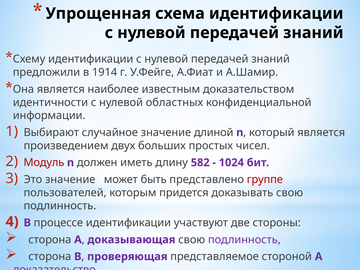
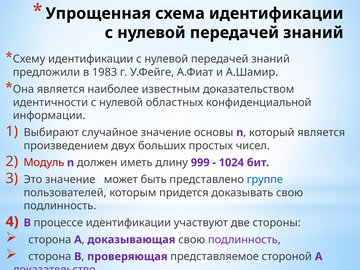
1914: 1914 -> 1983
длиной: длиной -> основы
582: 582 -> 999
группе colour: red -> blue
